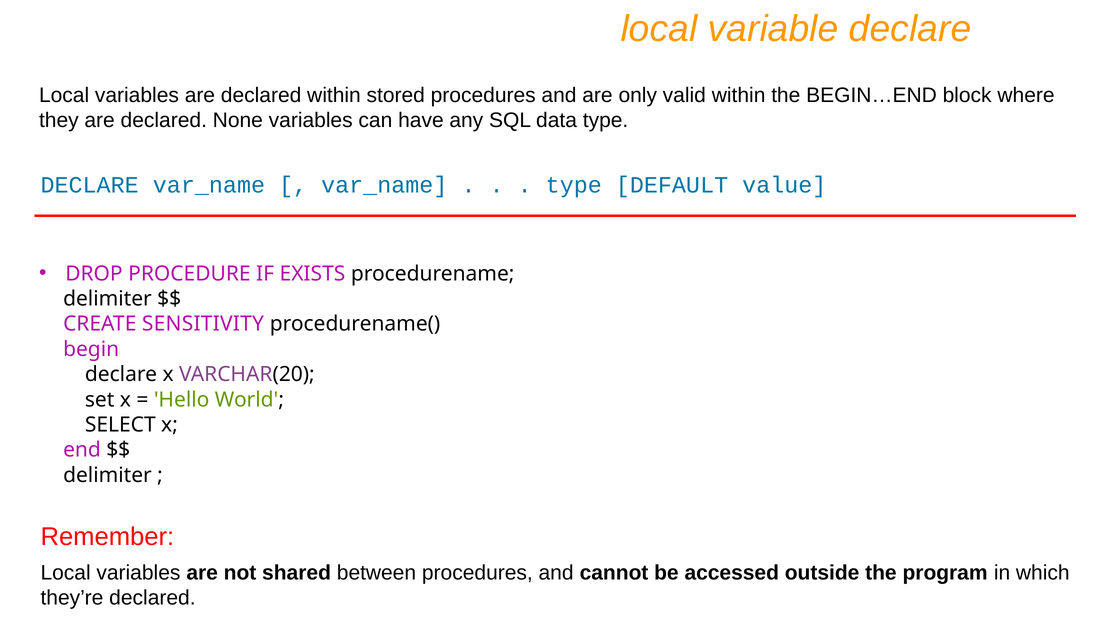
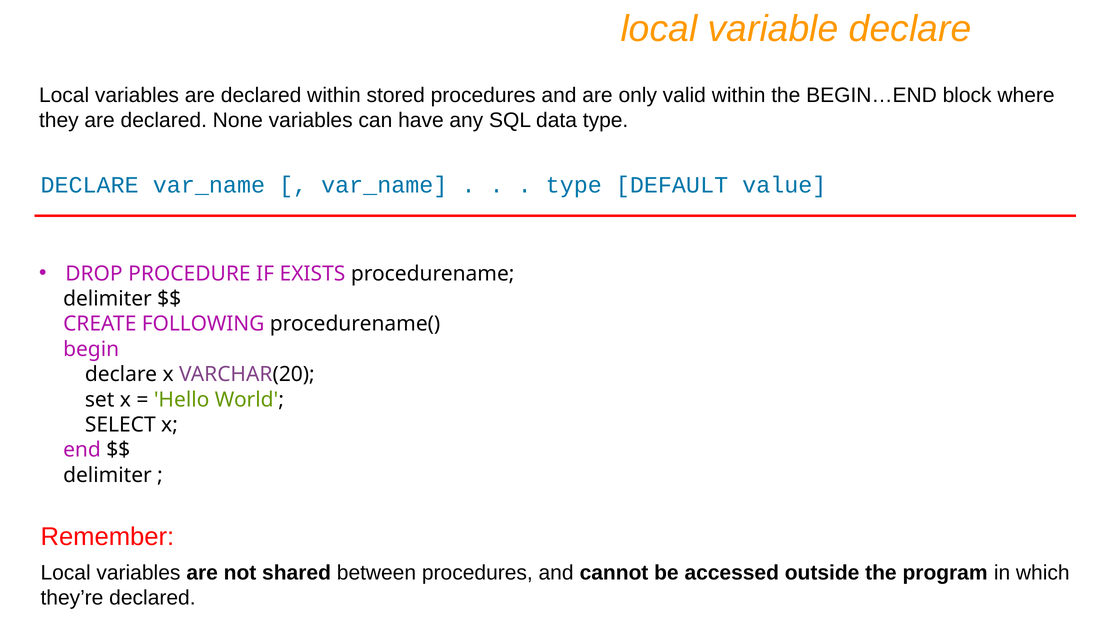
SENSITIVITY: SENSITIVITY -> FOLLOWING
